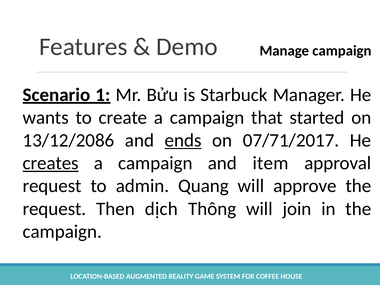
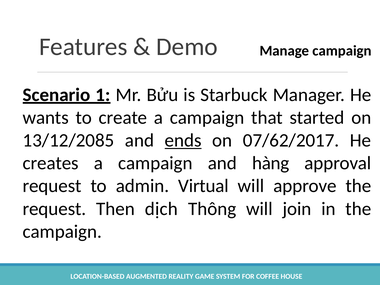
13/12/2086: 13/12/2086 -> 13/12/2085
07/71/2017: 07/71/2017 -> 07/62/2017
creates underline: present -> none
item: item -> hàng
Quang: Quang -> Virtual
